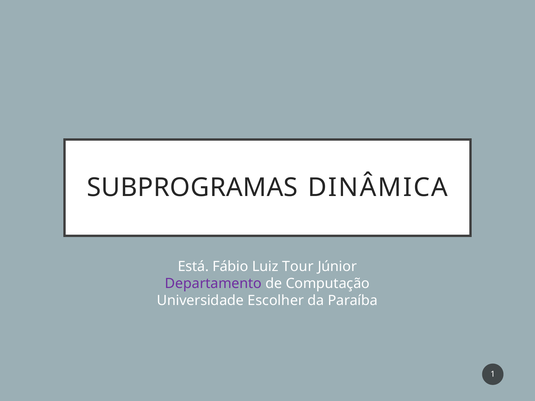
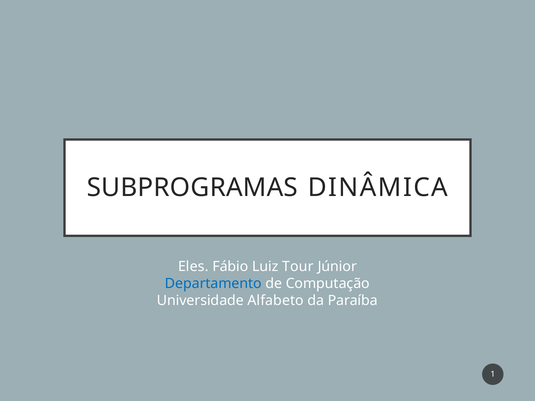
Está: Está -> Eles
Departamento colour: purple -> blue
Escolher: Escolher -> Alfabeto
